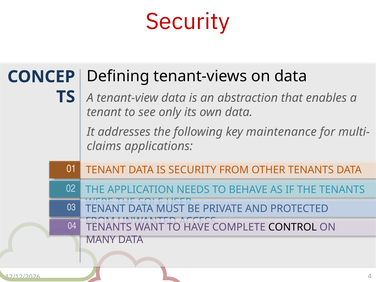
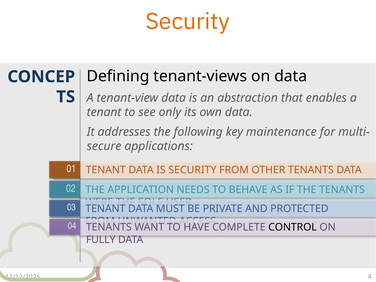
Security at (188, 22) colour: red -> orange
claims: claims -> secure
MANY: MANY -> FULLY
